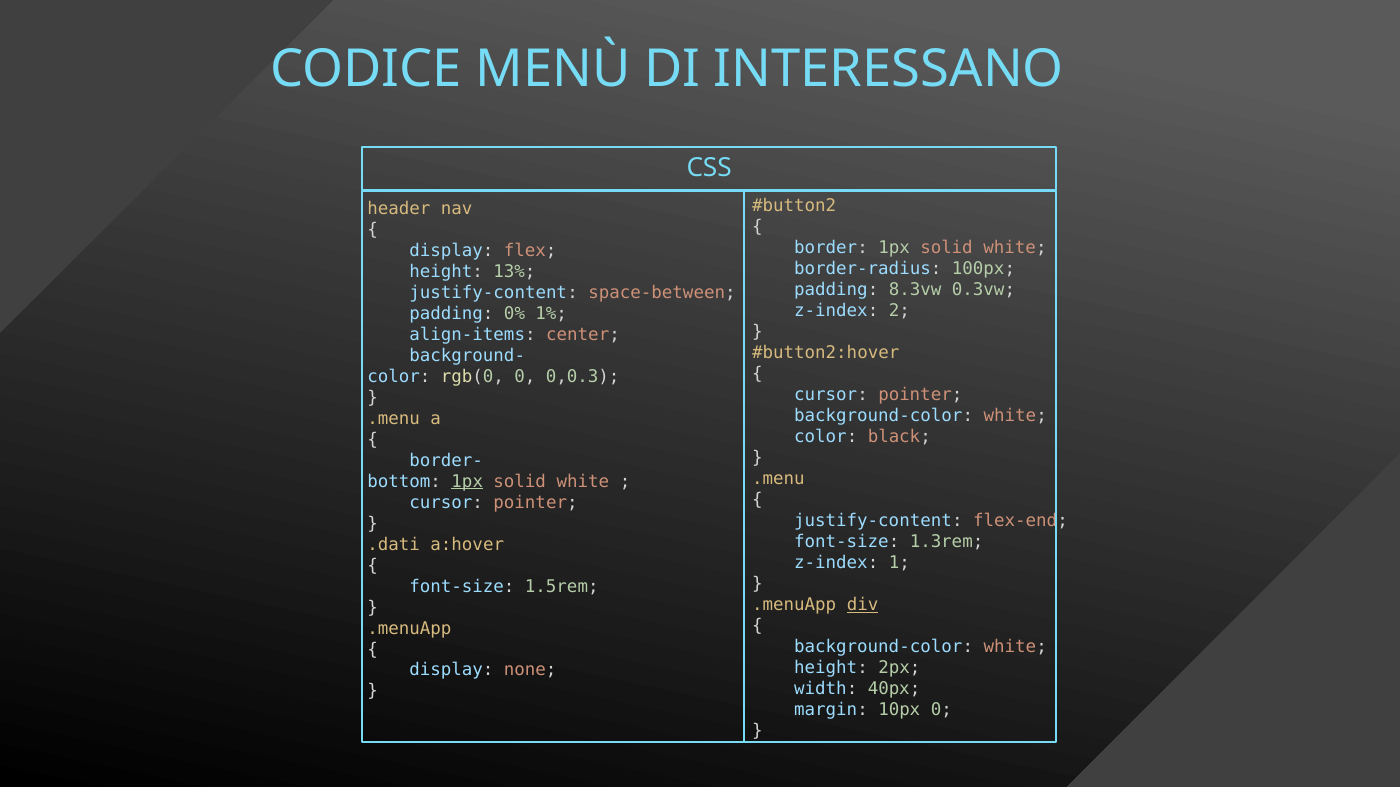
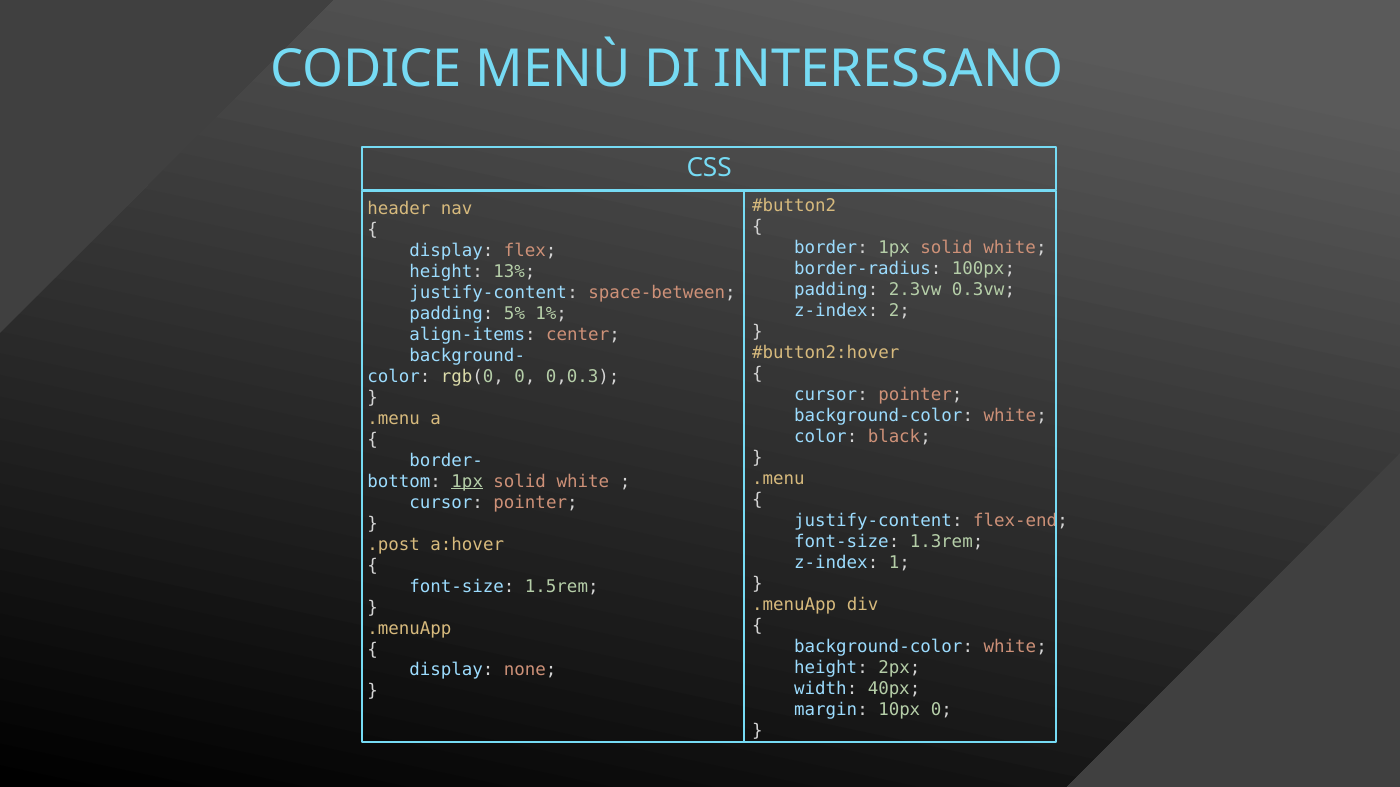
8.3vw: 8.3vw -> 2.3vw
0%: 0% -> 5%
.dati: .dati -> .post
div underline: present -> none
